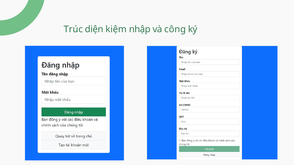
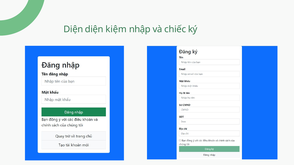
Trúc at (73, 29): Trúc -> Diện
công: công -> chiếc
